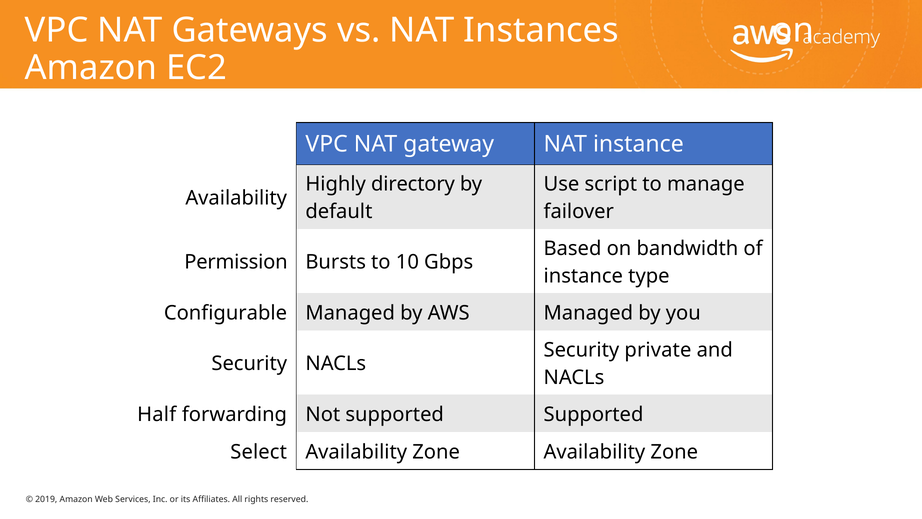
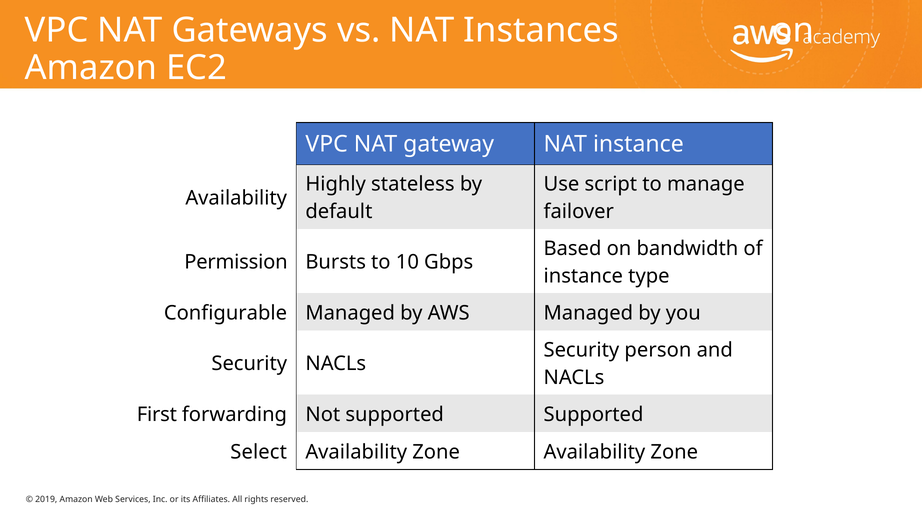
directory: directory -> stateless
private: private -> person
Half: Half -> First
